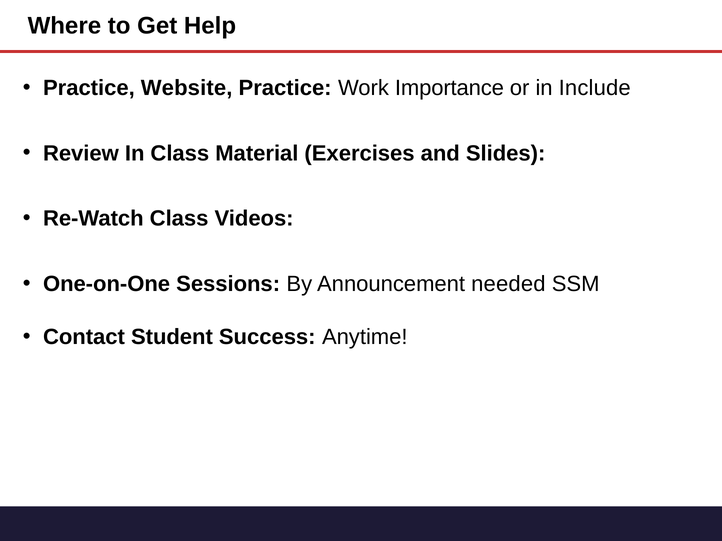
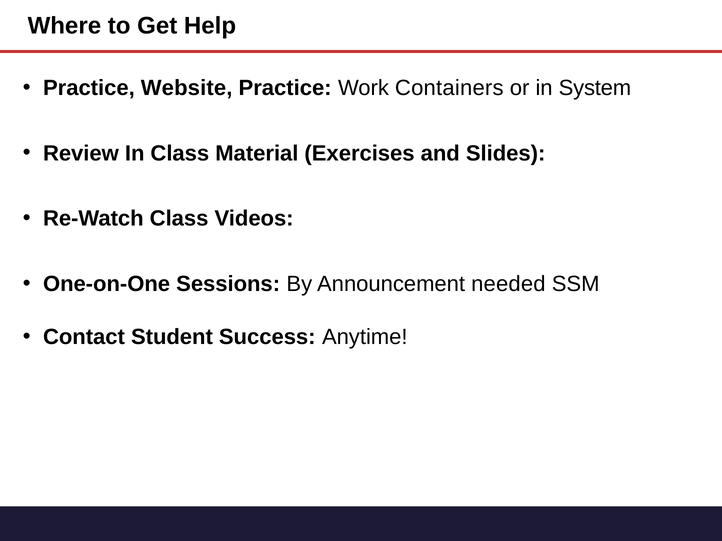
Importance: Importance -> Containers
Include: Include -> System
